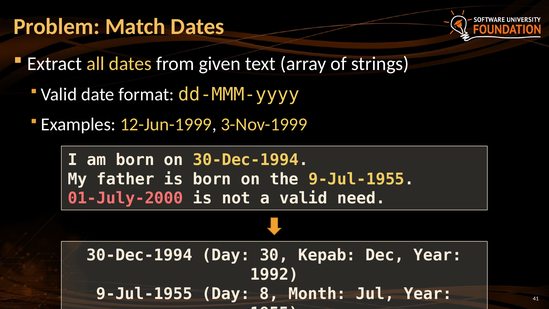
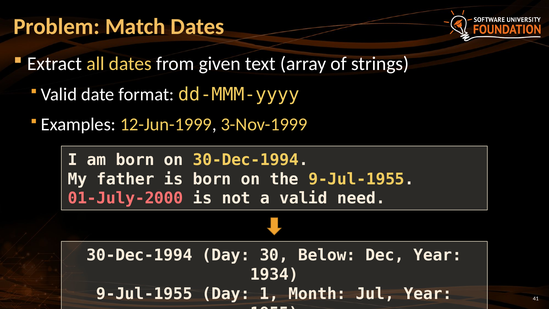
Kepab: Kepab -> Below
1992: 1992 -> 1934
8: 8 -> 1
